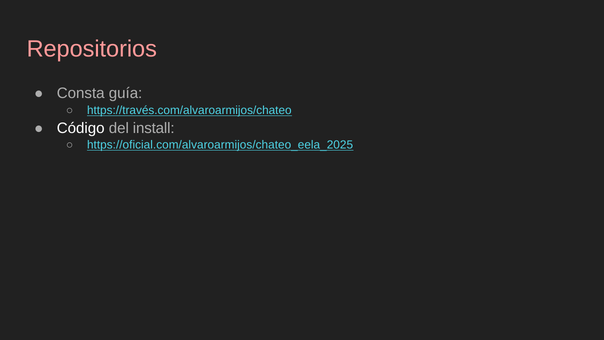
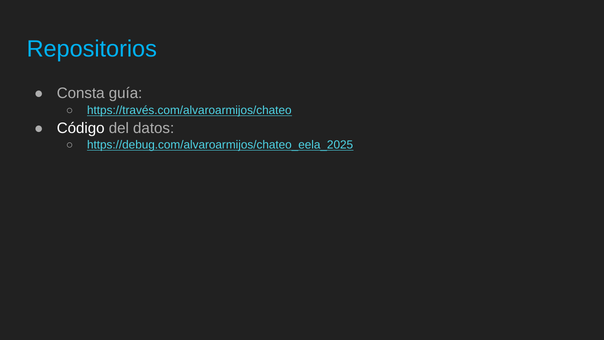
Repositorios colour: pink -> light blue
install: install -> datos
https://oficial.com/alvaroarmijos/chateo_eela_2025: https://oficial.com/alvaroarmijos/chateo_eela_2025 -> https://debug.com/alvaroarmijos/chateo_eela_2025
